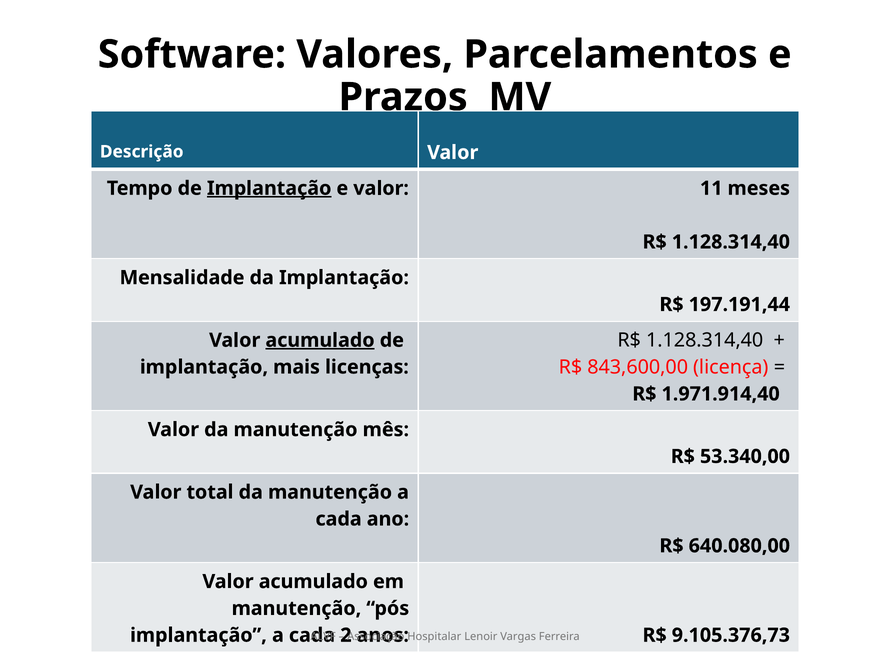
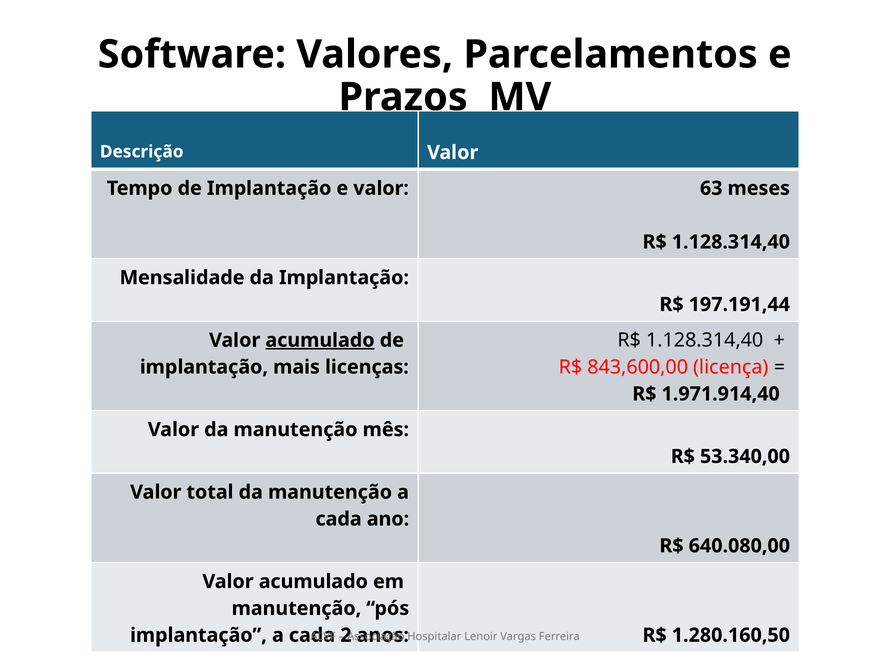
Implantação at (269, 188) underline: present -> none
11: 11 -> 63
9.105.376,73: 9.105.376,73 -> 1.280.160,50
